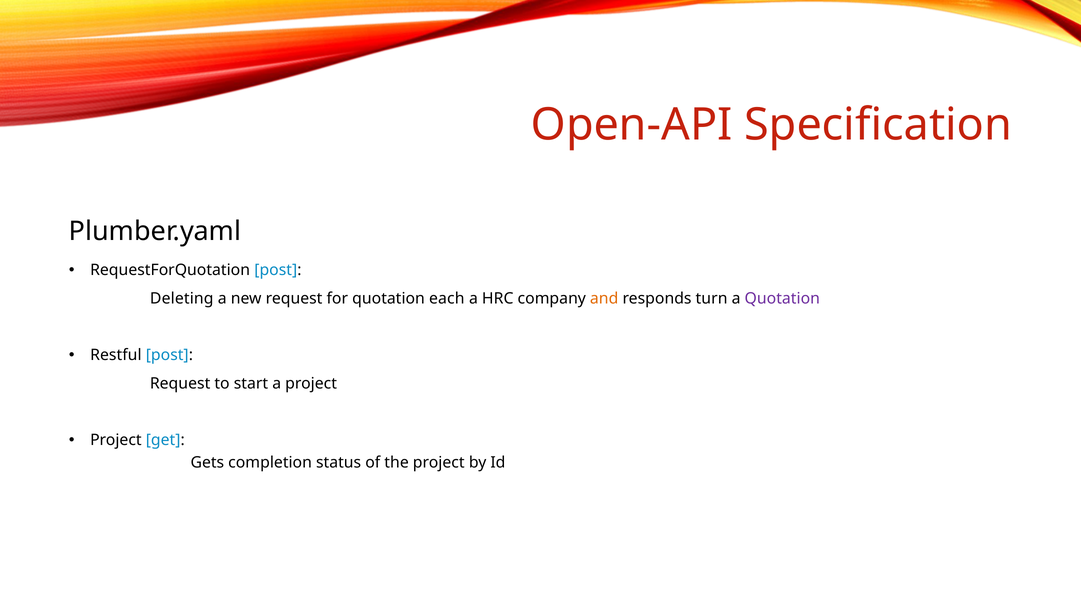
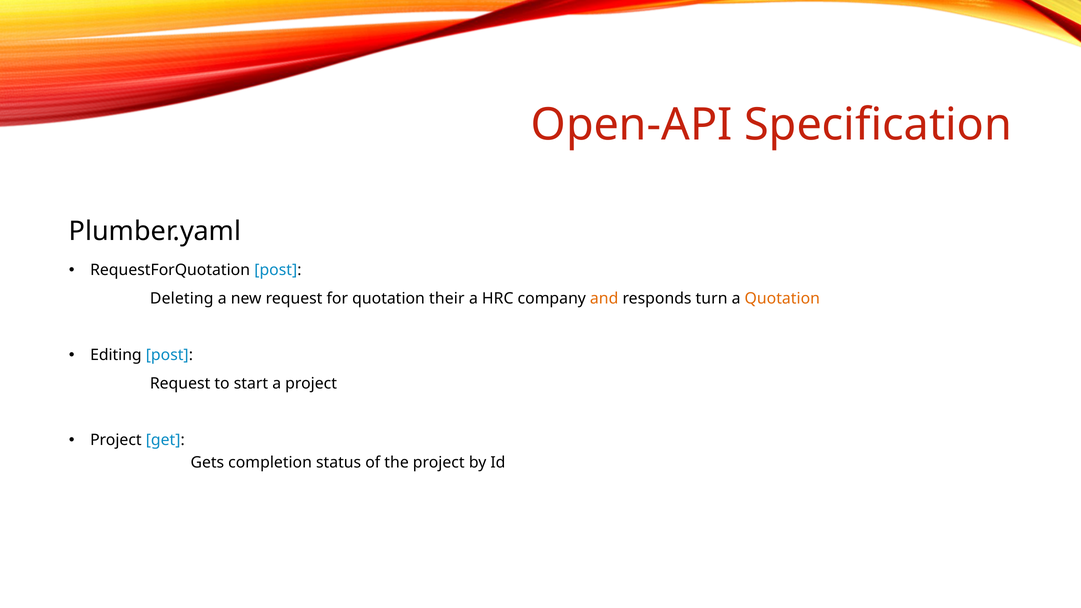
each: each -> their
Quotation at (782, 298) colour: purple -> orange
Restful: Restful -> Editing
